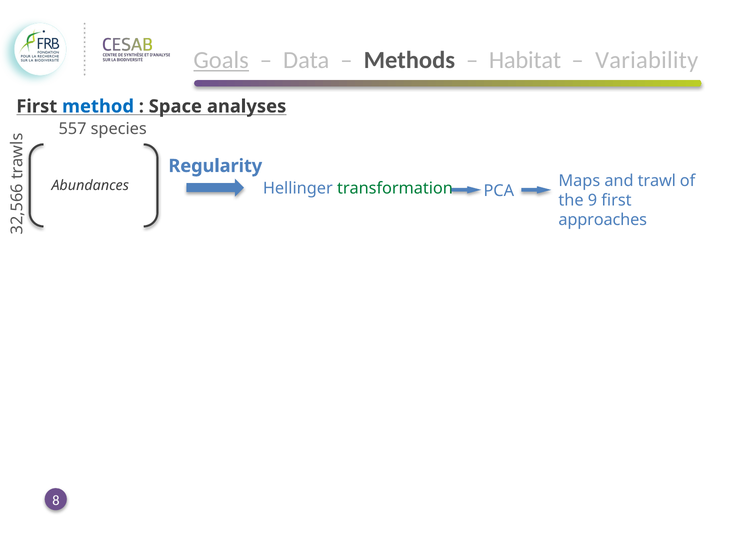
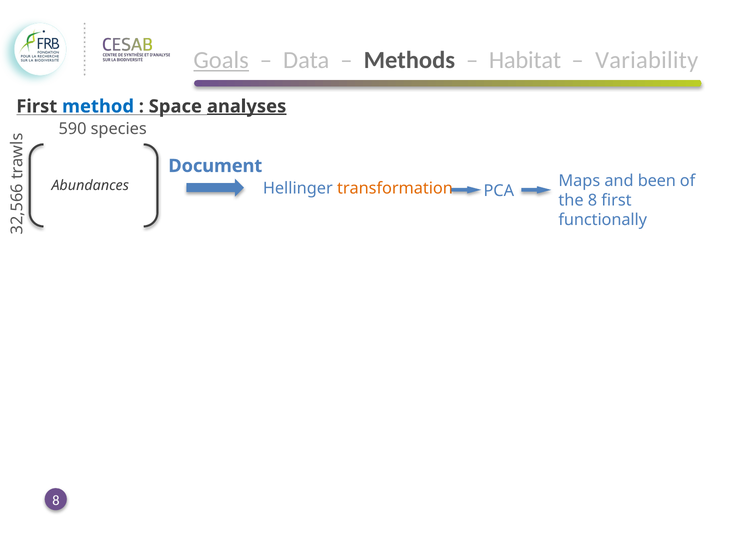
analyses underline: none -> present
557: 557 -> 590
Regularity: Regularity -> Document
trawl: trawl -> been
transformation colour: green -> orange
the 9: 9 -> 8
approaches: approaches -> functionally
